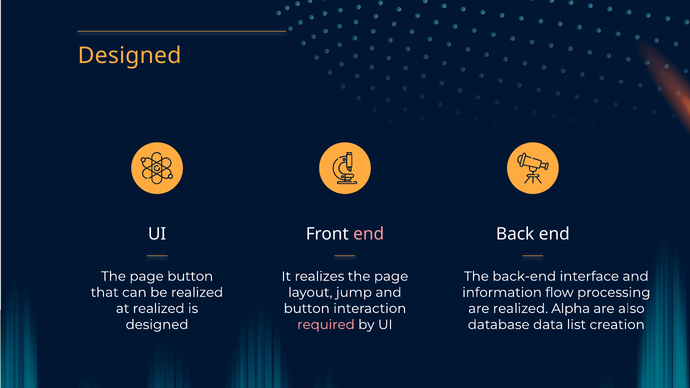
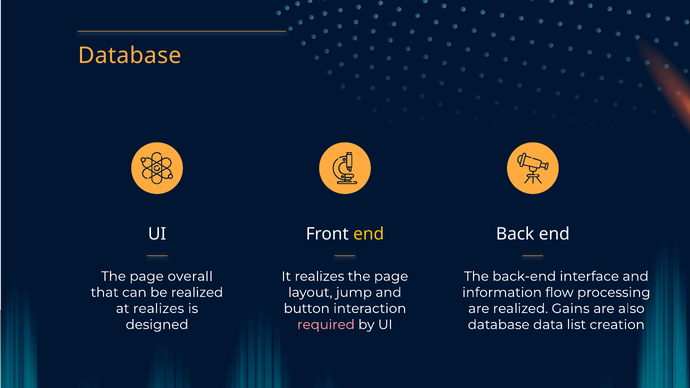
Designed at (130, 56): Designed -> Database
end at (369, 234) colour: pink -> yellow
page button: button -> overall
at realized: realized -> realizes
Alpha: Alpha -> Gains
